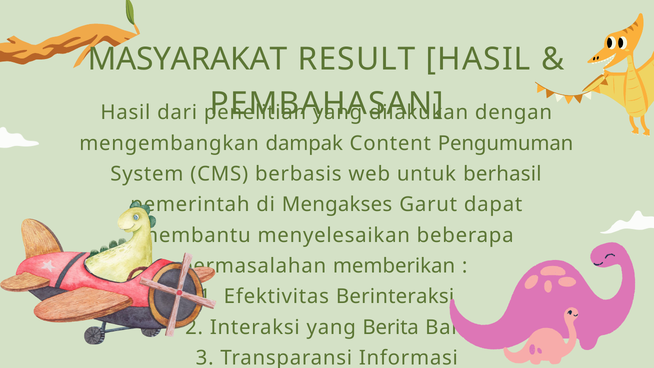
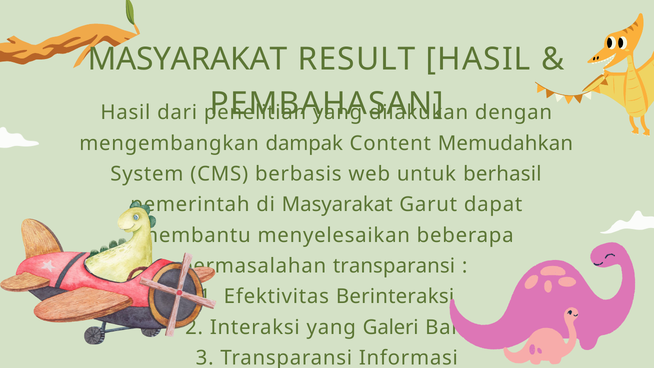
Pengumuman: Pengumuman -> Memudahkan
di Mengakses: Mengakses -> Masyarakat
memberikan at (394, 266): memberikan -> transparansi
Berita: Berita -> Galeri
